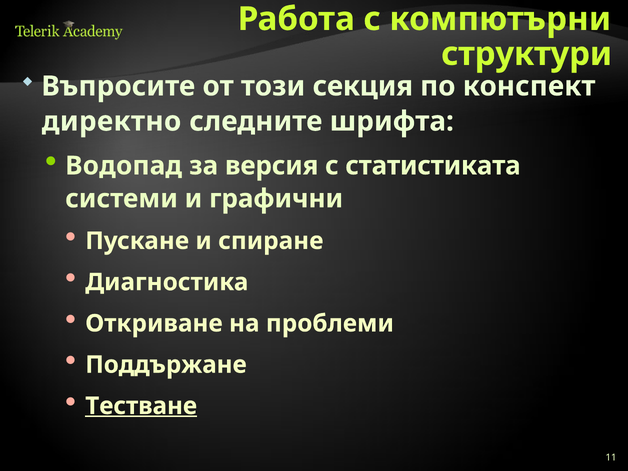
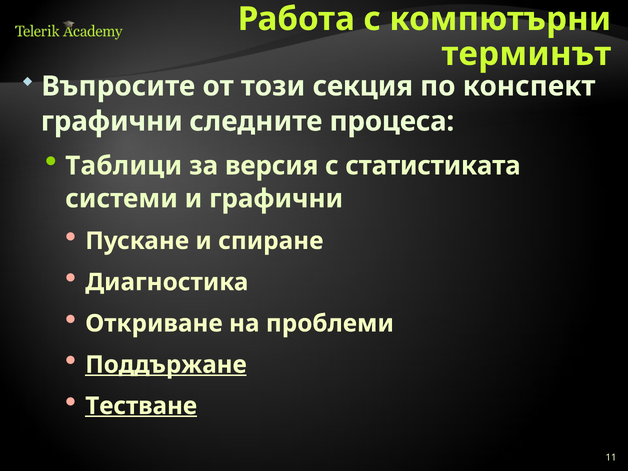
структури: структури -> терминът
директно at (112, 121): директно -> графични
шрифта: шрифта -> процеса
Водопад: Водопад -> Таблици
Поддържане underline: none -> present
